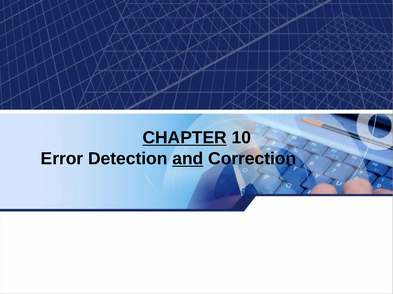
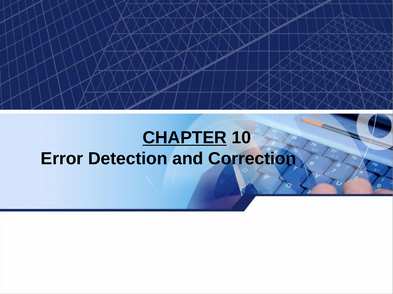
and underline: present -> none
